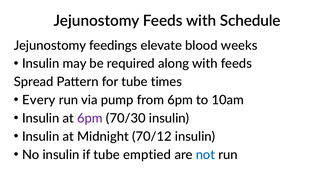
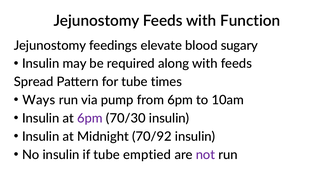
Schedule: Schedule -> Function
weeks: weeks -> sugary
Every: Every -> Ways
70/12: 70/12 -> 70/92
not colour: blue -> purple
